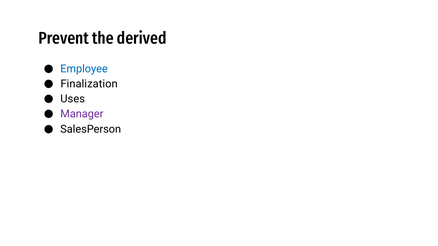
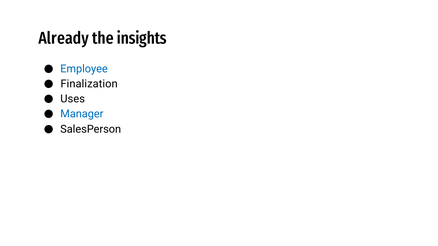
Prevent: Prevent -> Already
derived: derived -> insights
Manager colour: purple -> blue
